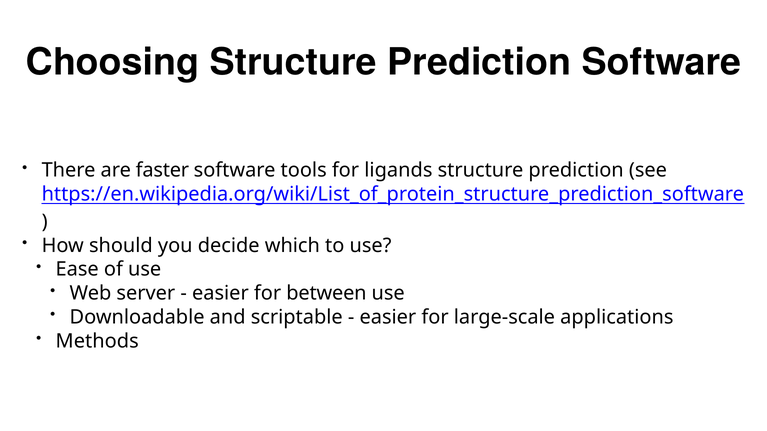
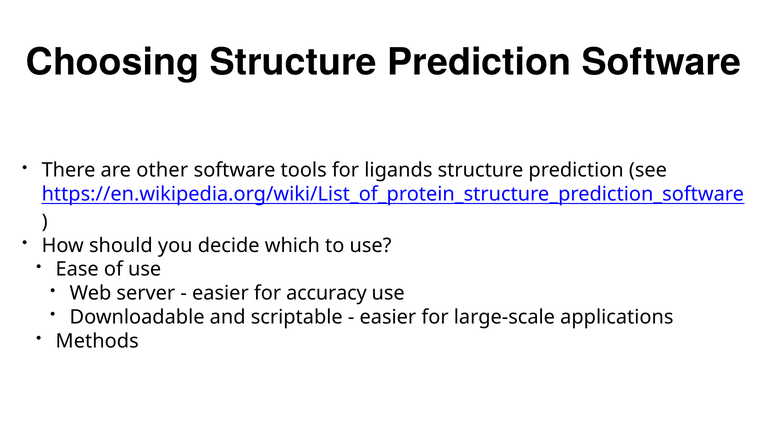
faster: faster -> other
between: between -> accuracy
